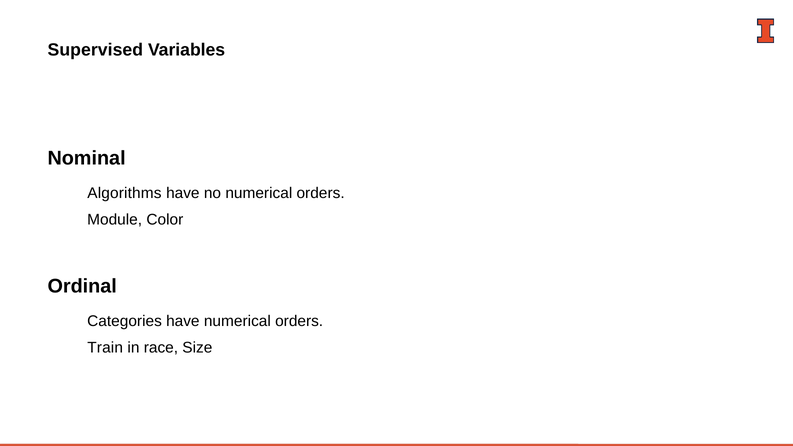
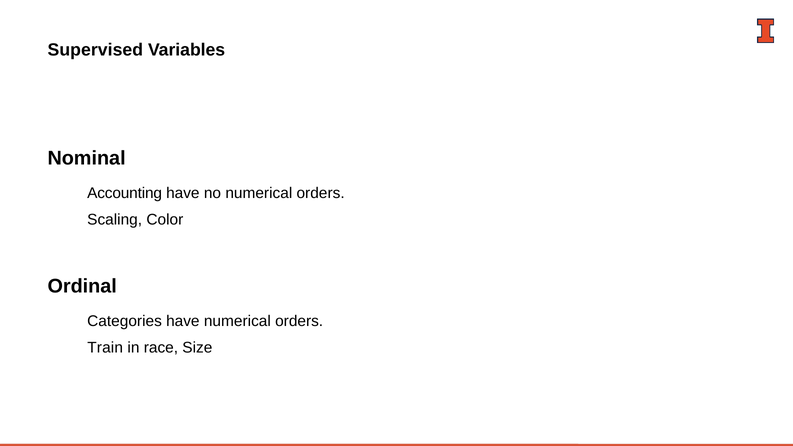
Algorithms: Algorithms -> Accounting
Module: Module -> Scaling
